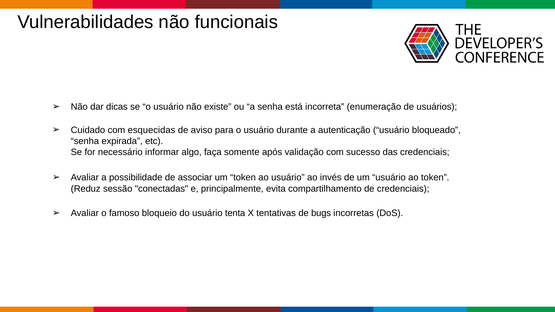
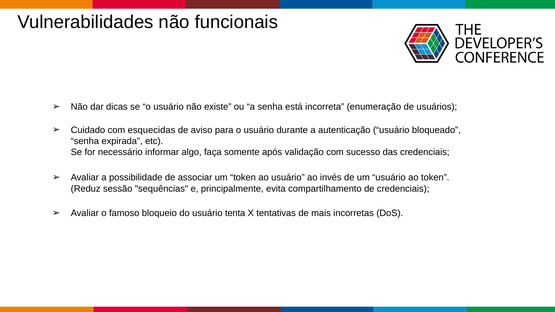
conectadas: conectadas -> sequências
bugs: bugs -> mais
